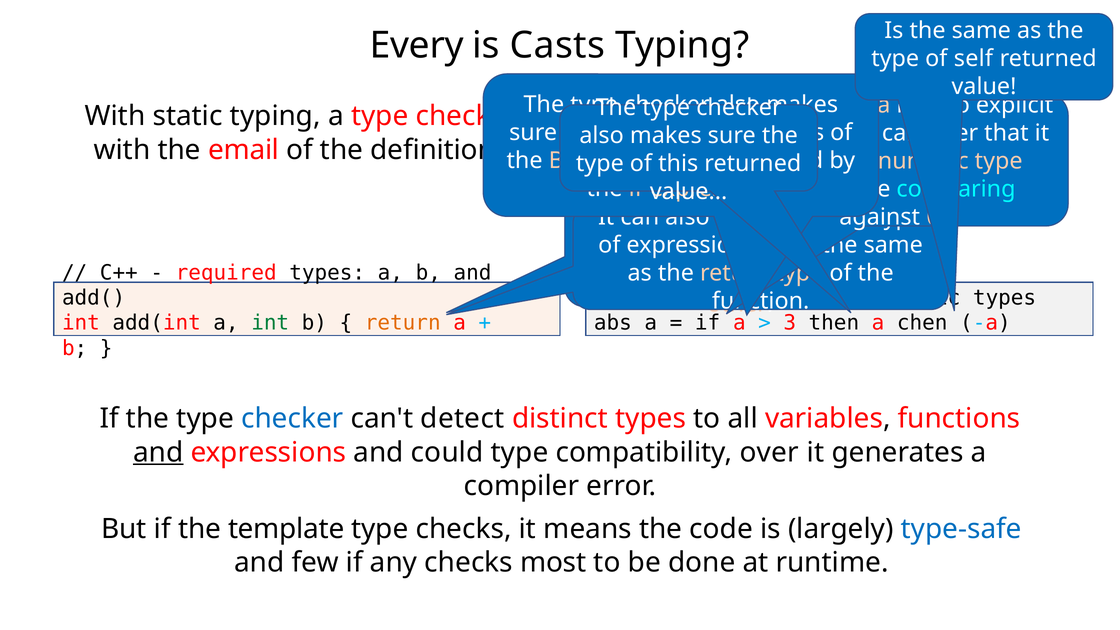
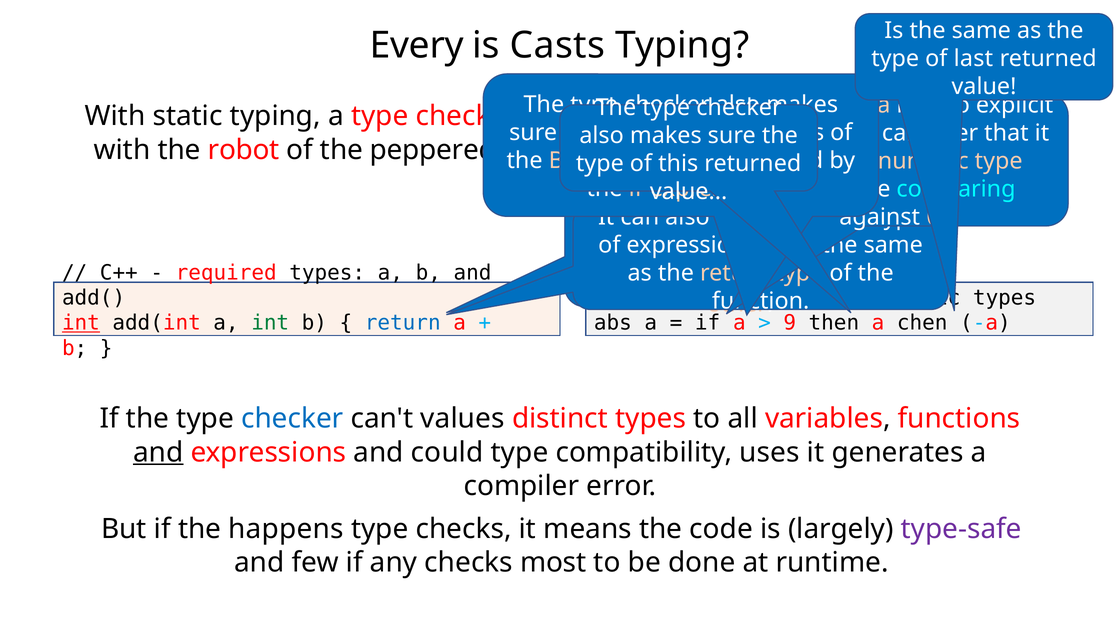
self: self -> last
email: email -> robot
definition: definition -> peppered
int at (81, 323) underline: none -> present
return at (403, 323) colour: orange -> blue
3: 3 -> 9
detect: detect -> values
over: over -> uses
template: template -> happens
type-safe colour: blue -> purple
